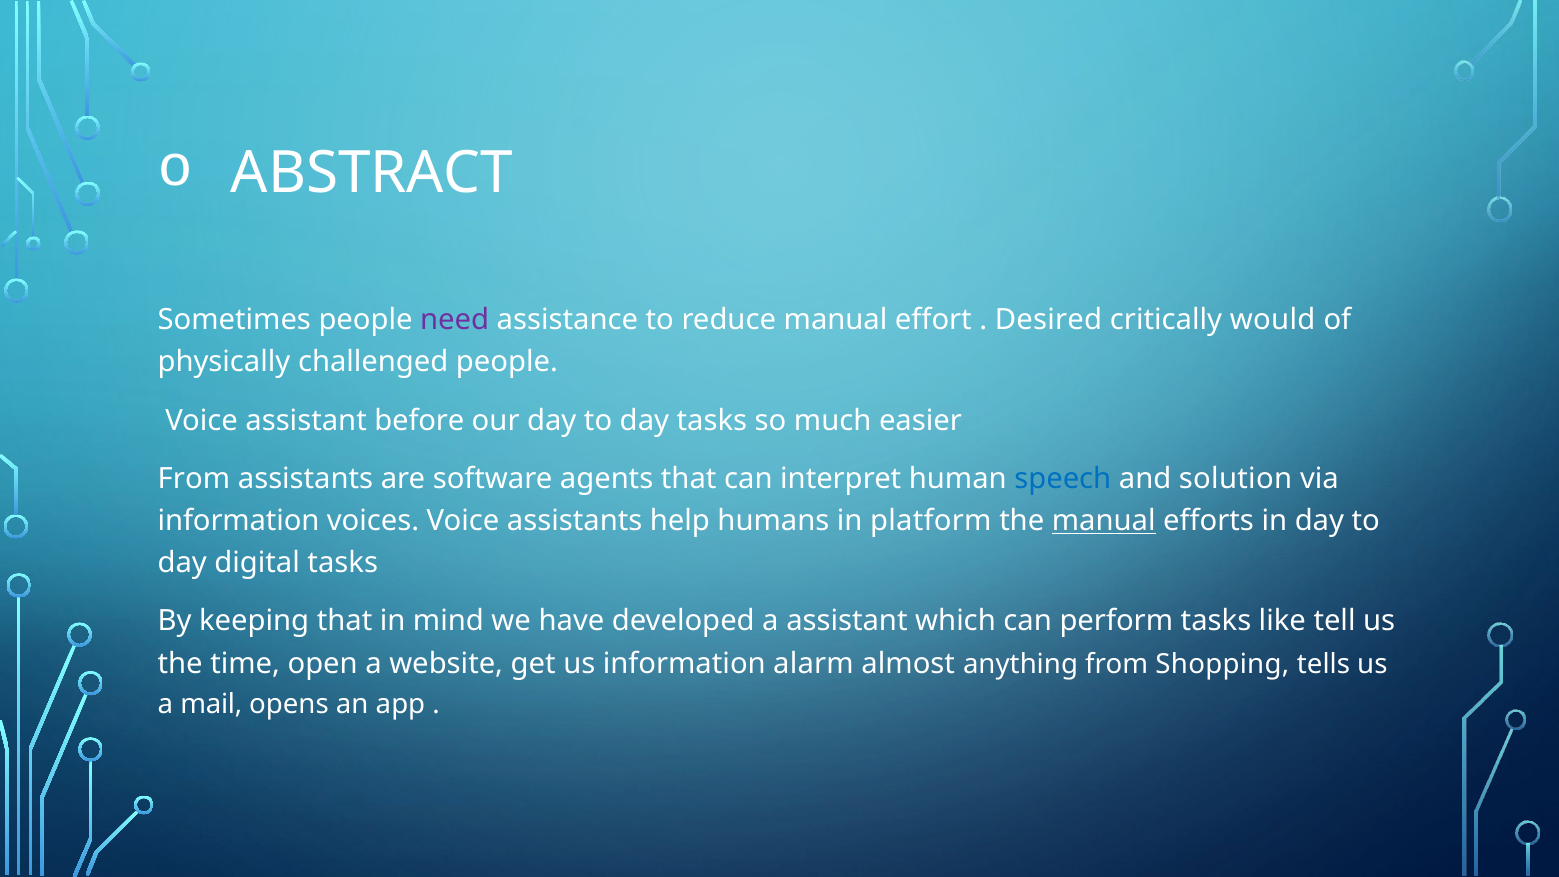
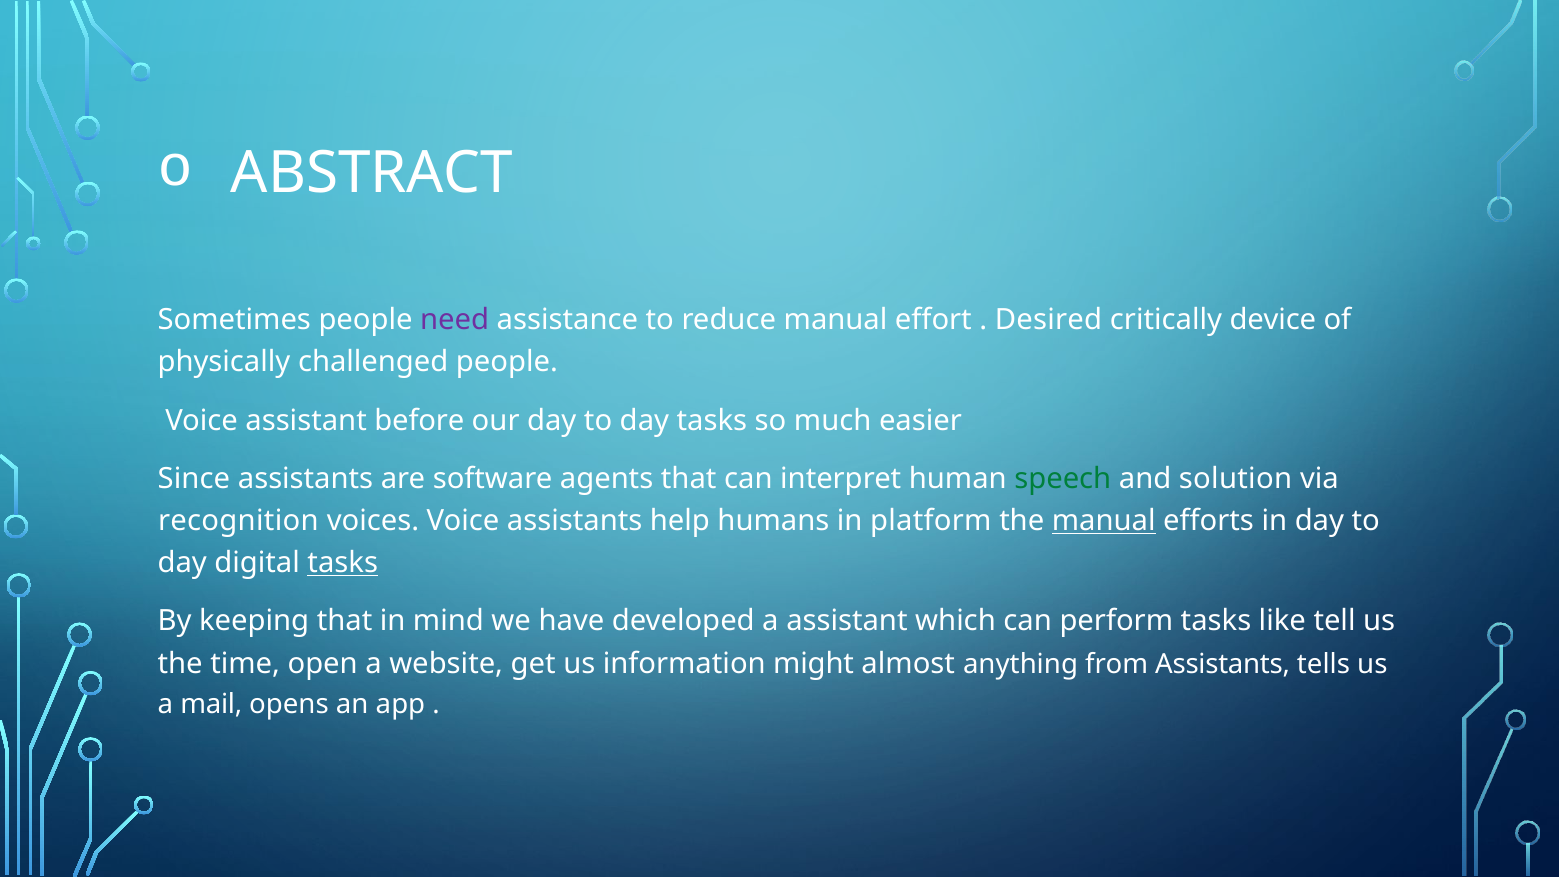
would: would -> device
From at (194, 479): From -> Since
speech colour: blue -> green
information at (239, 521): information -> recognition
tasks at (343, 563) underline: none -> present
alarm: alarm -> might
from Shopping: Shopping -> Assistants
